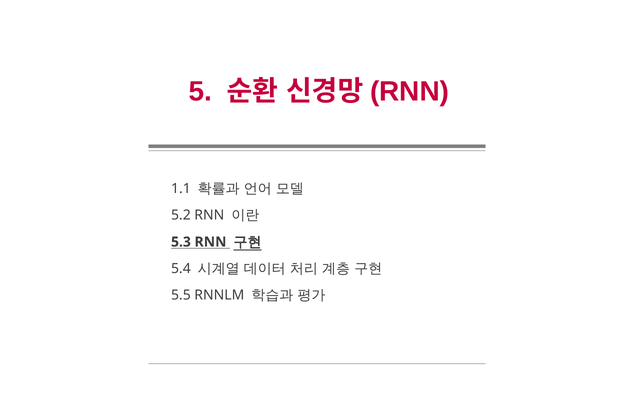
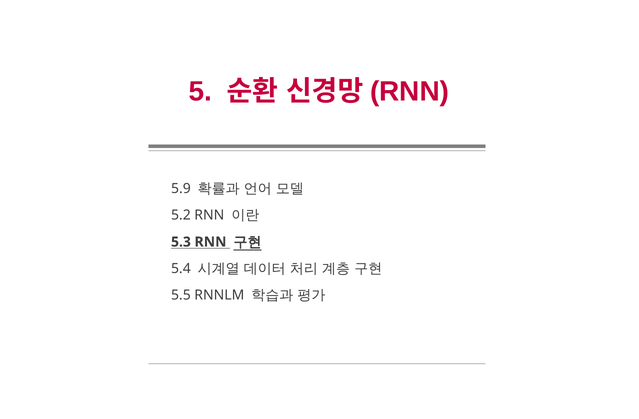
1.1: 1.1 -> 5.9
